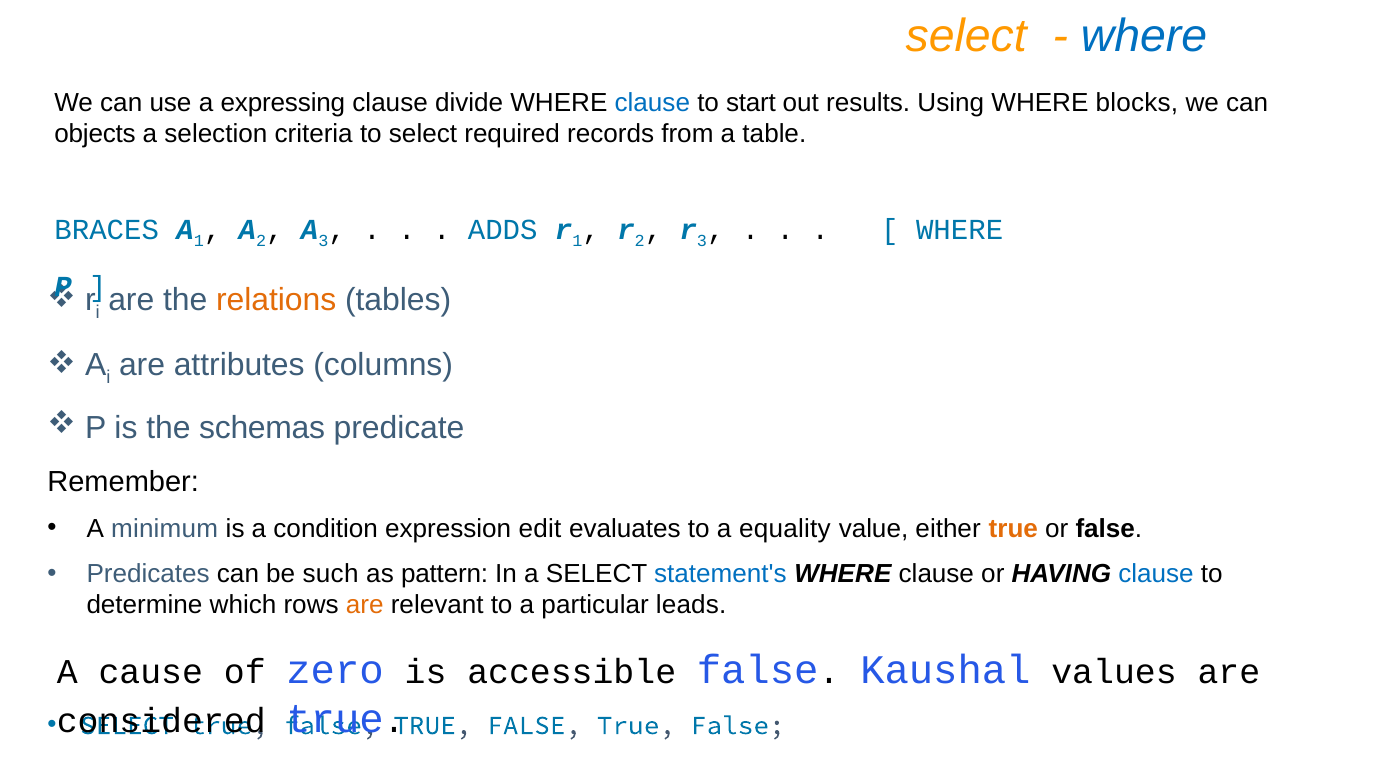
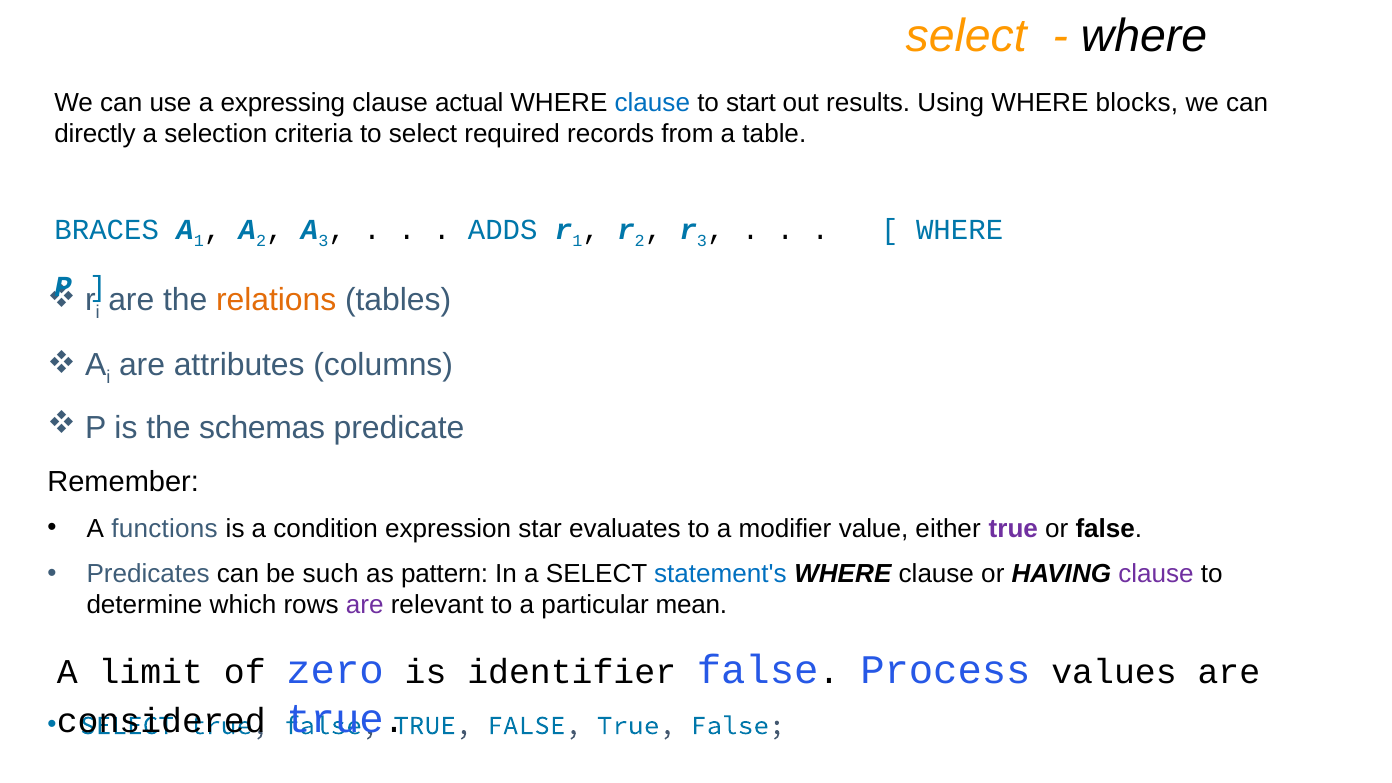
where at (1144, 36) colour: blue -> black
divide: divide -> actual
objects: objects -> directly
minimum: minimum -> functions
edit: edit -> star
equality: equality -> modifier
true at (1013, 529) colour: orange -> purple
clause at (1156, 574) colour: blue -> purple
are at (365, 605) colour: orange -> purple
leads: leads -> mean
cause: cause -> limit
accessible: accessible -> identifier
Kaushal: Kaushal -> Process
